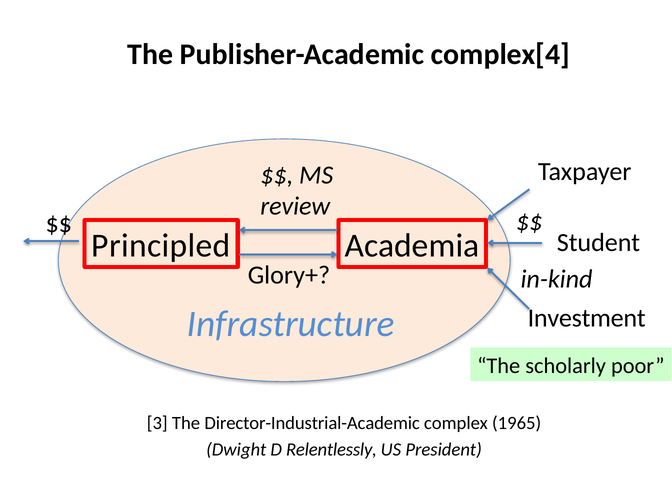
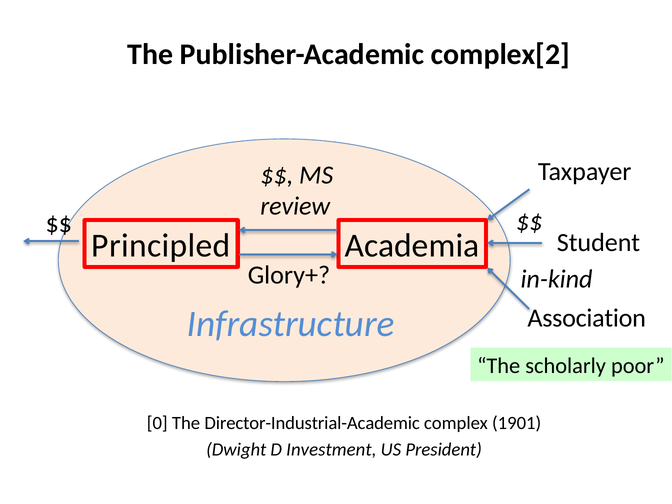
complex[4: complex[4 -> complex[2
Investment: Investment -> Association
3: 3 -> 0
1965: 1965 -> 1901
Relentlessly: Relentlessly -> Investment
